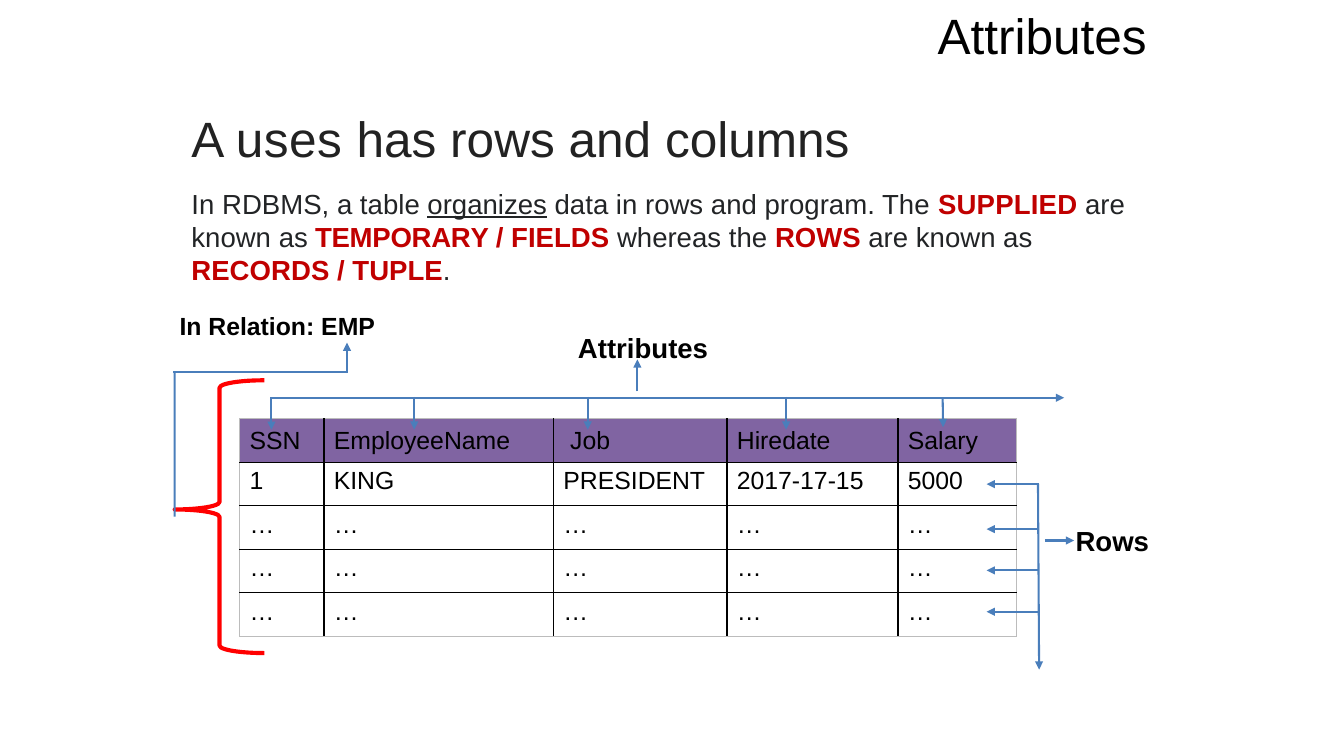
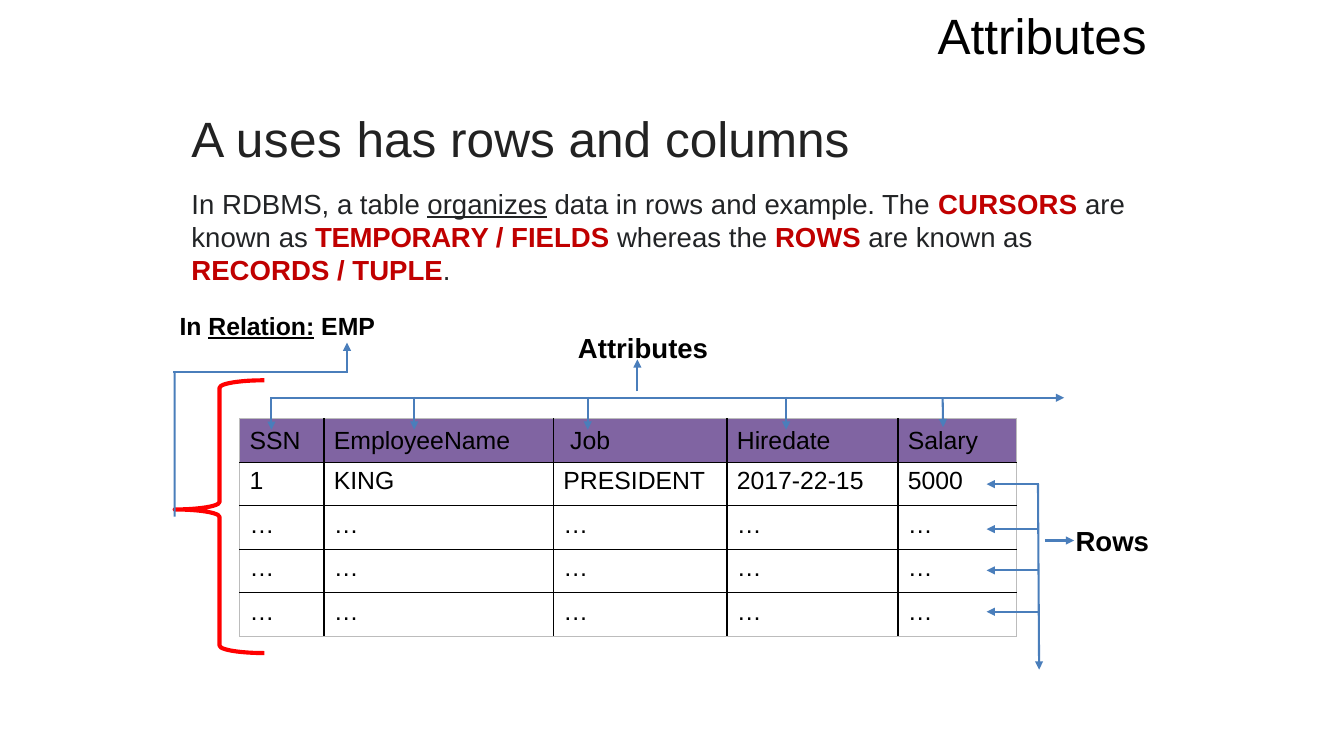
program: program -> example
SUPPLIED: SUPPLIED -> CURSORS
Relation underline: none -> present
2017-17-15: 2017-17-15 -> 2017-22-15
